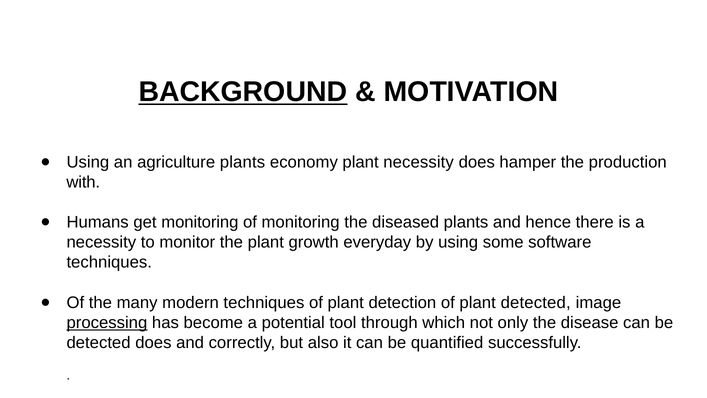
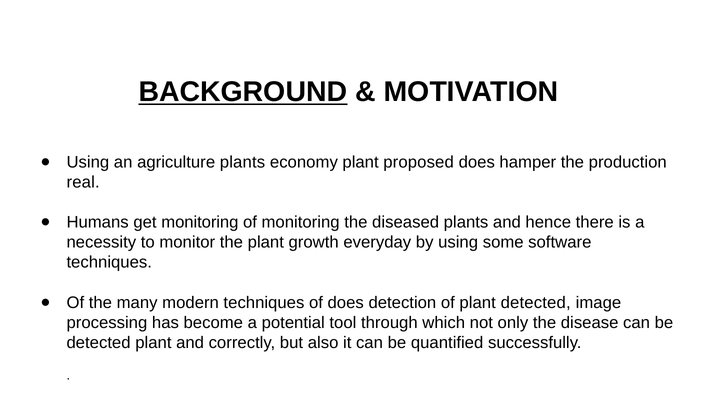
plant necessity: necessity -> proposed
with: with -> real
techniques of plant: plant -> does
processing underline: present -> none
detected does: does -> plant
